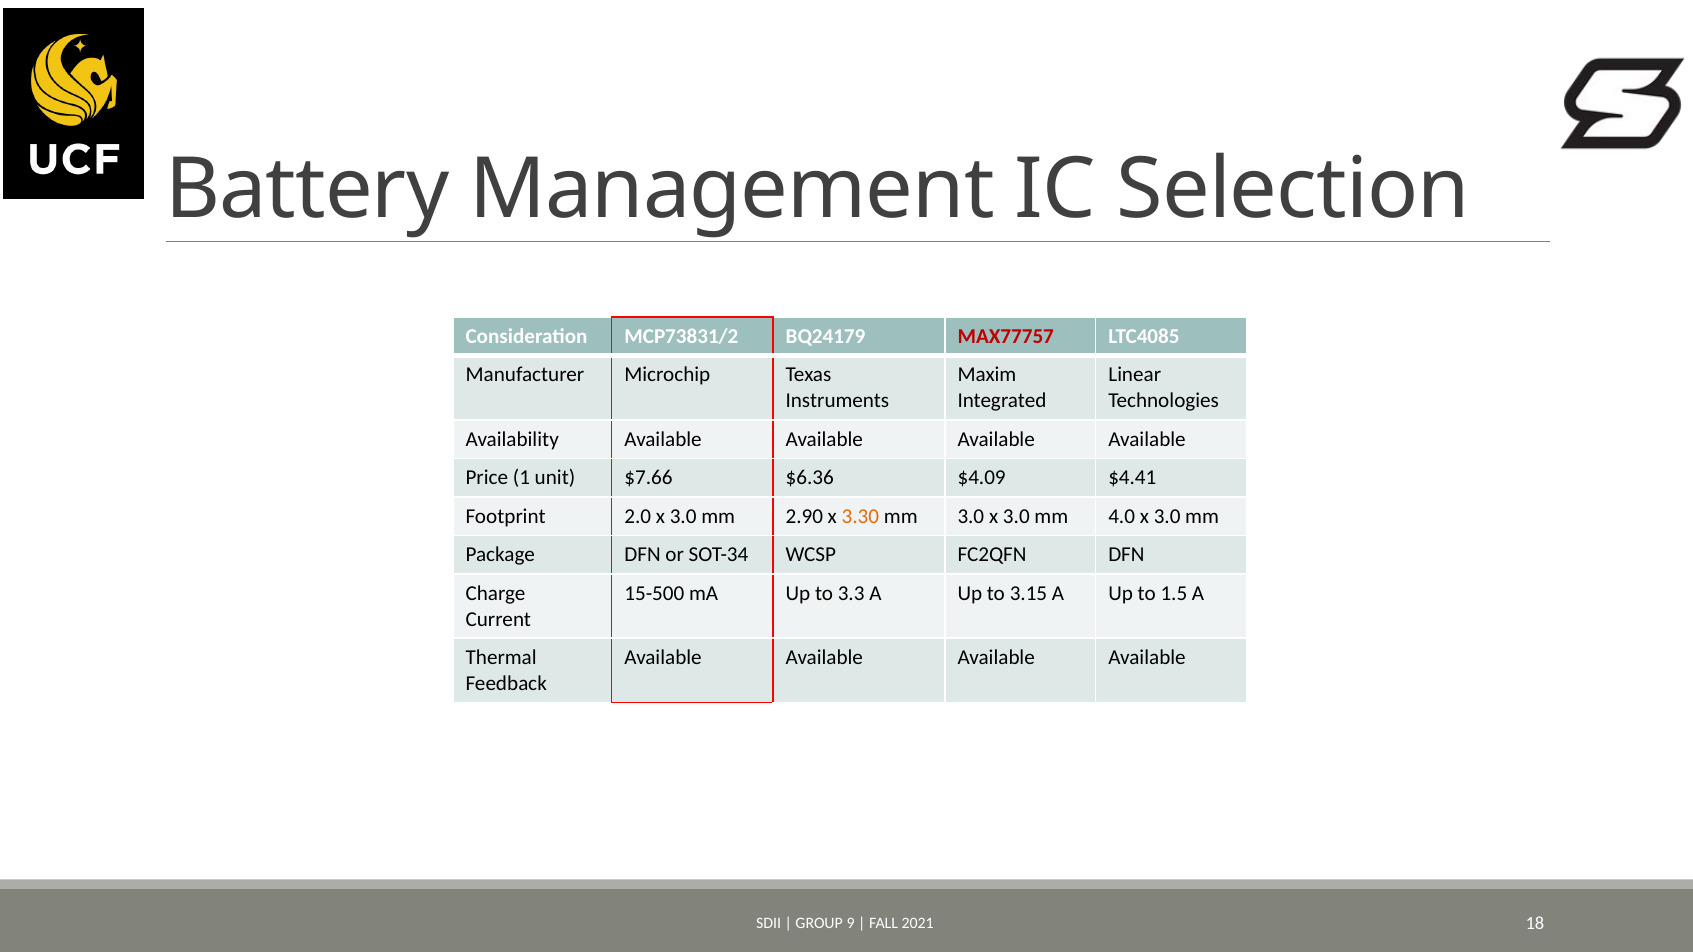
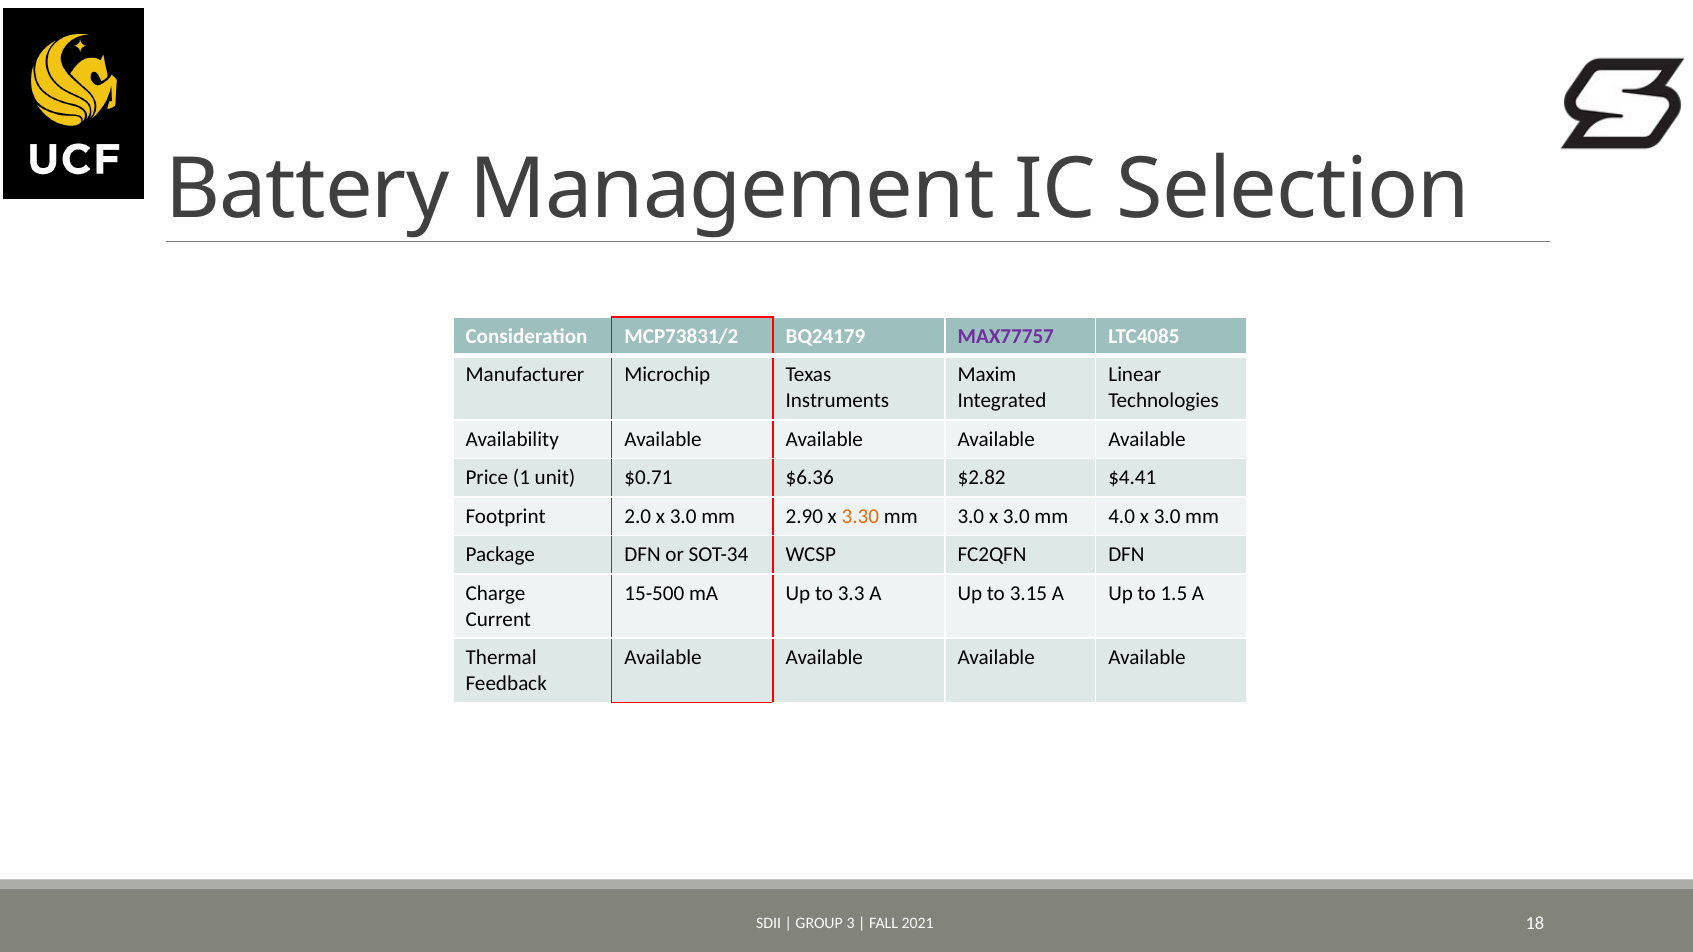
MAX77757 colour: red -> purple
$7.66: $7.66 -> $0.71
$4.09: $4.09 -> $2.82
9: 9 -> 3
